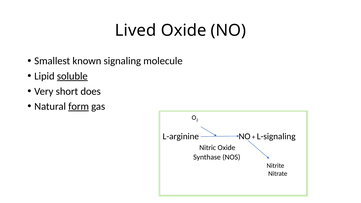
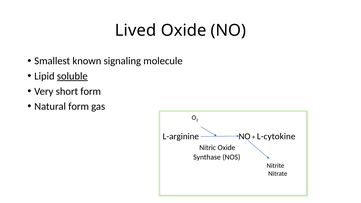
short does: does -> form
form at (79, 106) underline: present -> none
L-signaling: L-signaling -> L-cytokine
